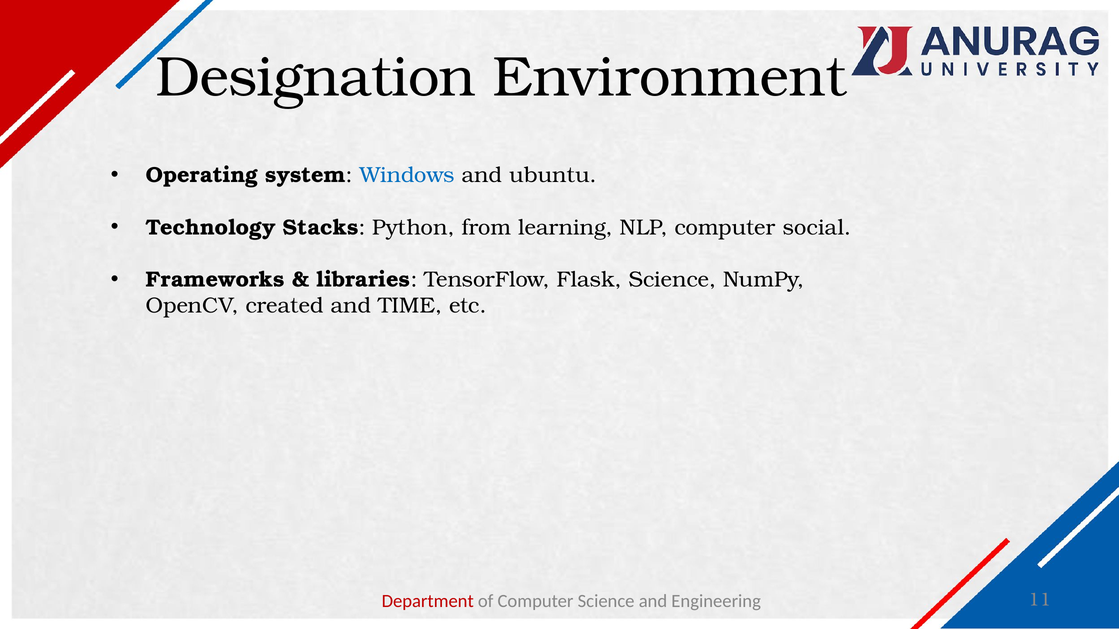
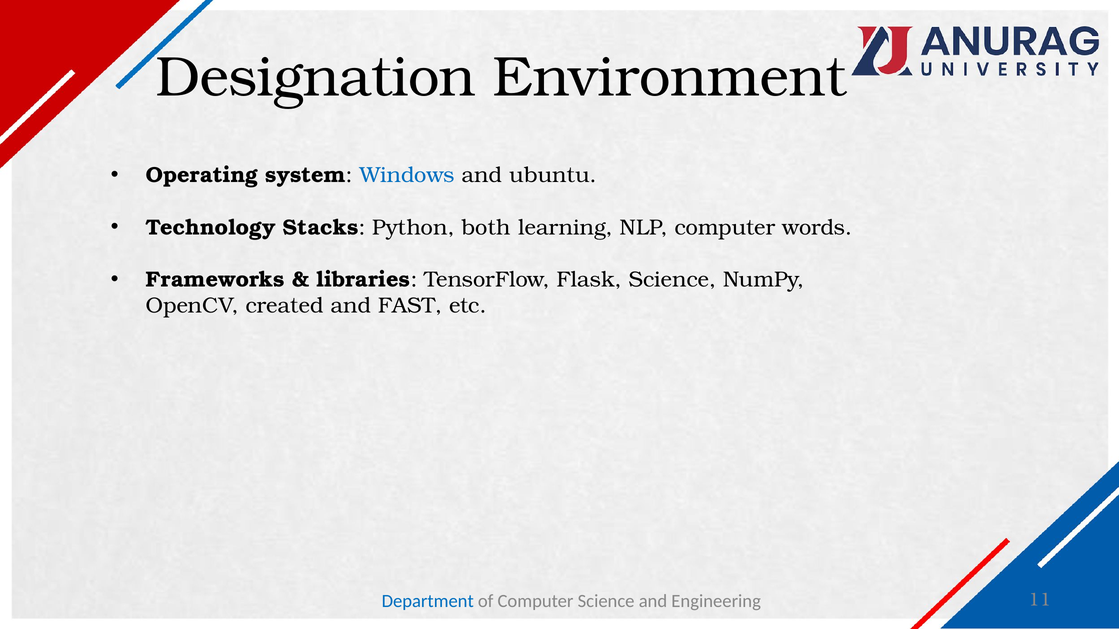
from: from -> both
social: social -> words
TIME: TIME -> FAST
Department colour: red -> blue
